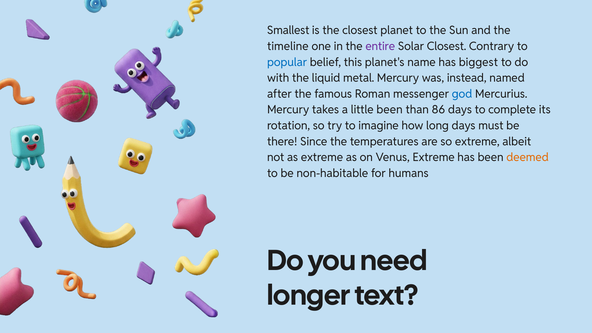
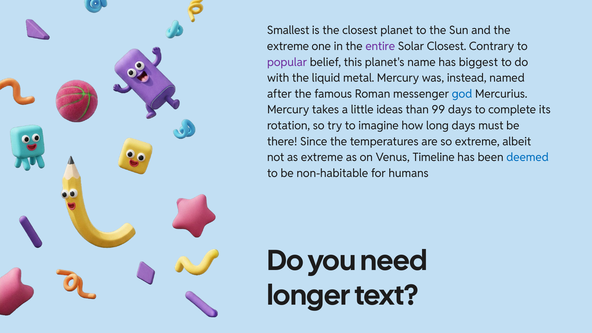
timeline at (288, 46): timeline -> extreme
popular colour: blue -> purple
little been: been -> ideas
86: 86 -> 99
Venus Extreme: Extreme -> Timeline
deemed colour: orange -> blue
